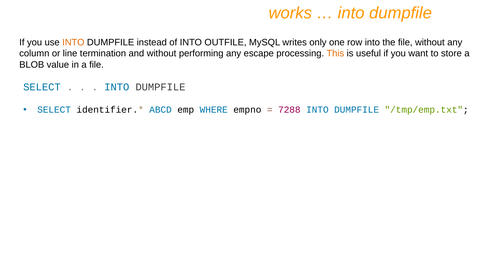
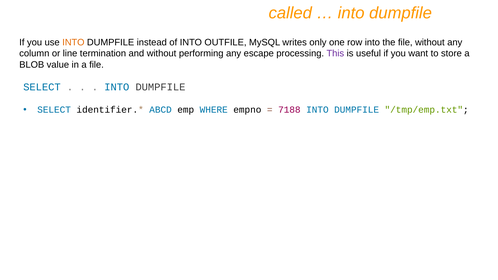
works: works -> called
This colour: orange -> purple
7288: 7288 -> 7188
